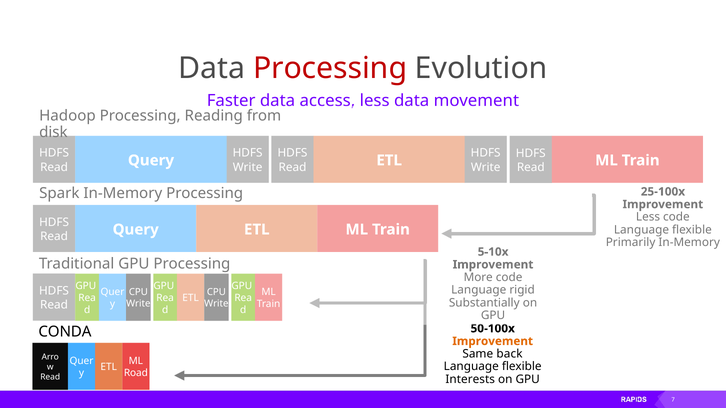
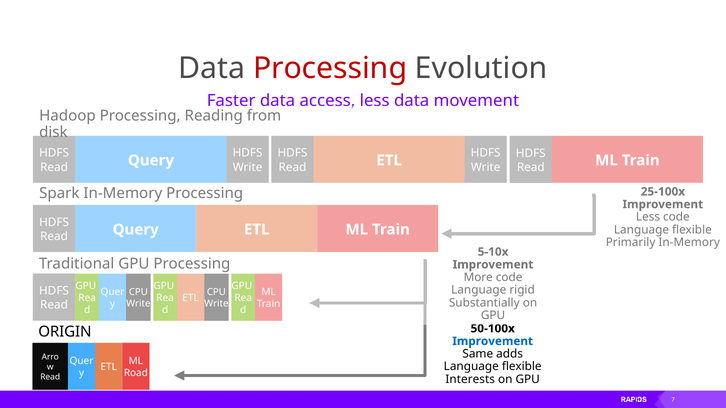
CONDA: CONDA -> ORIGIN
Improvement at (493, 341) colour: orange -> blue
back: back -> adds
